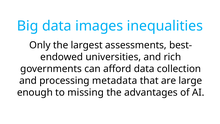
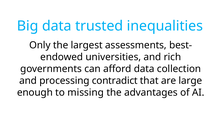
images: images -> trusted
metadata: metadata -> contradict
